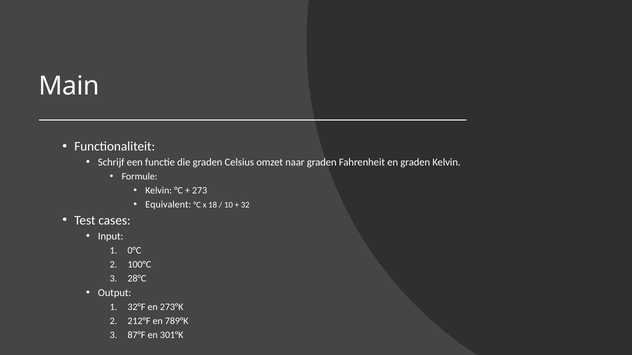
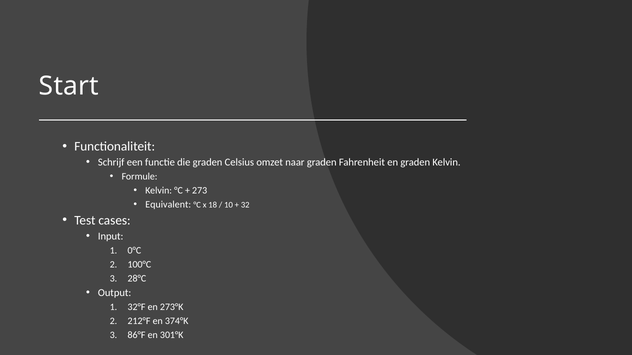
Main: Main -> Start
789°K: 789°K -> 374°K
87°F: 87°F -> 86°F
